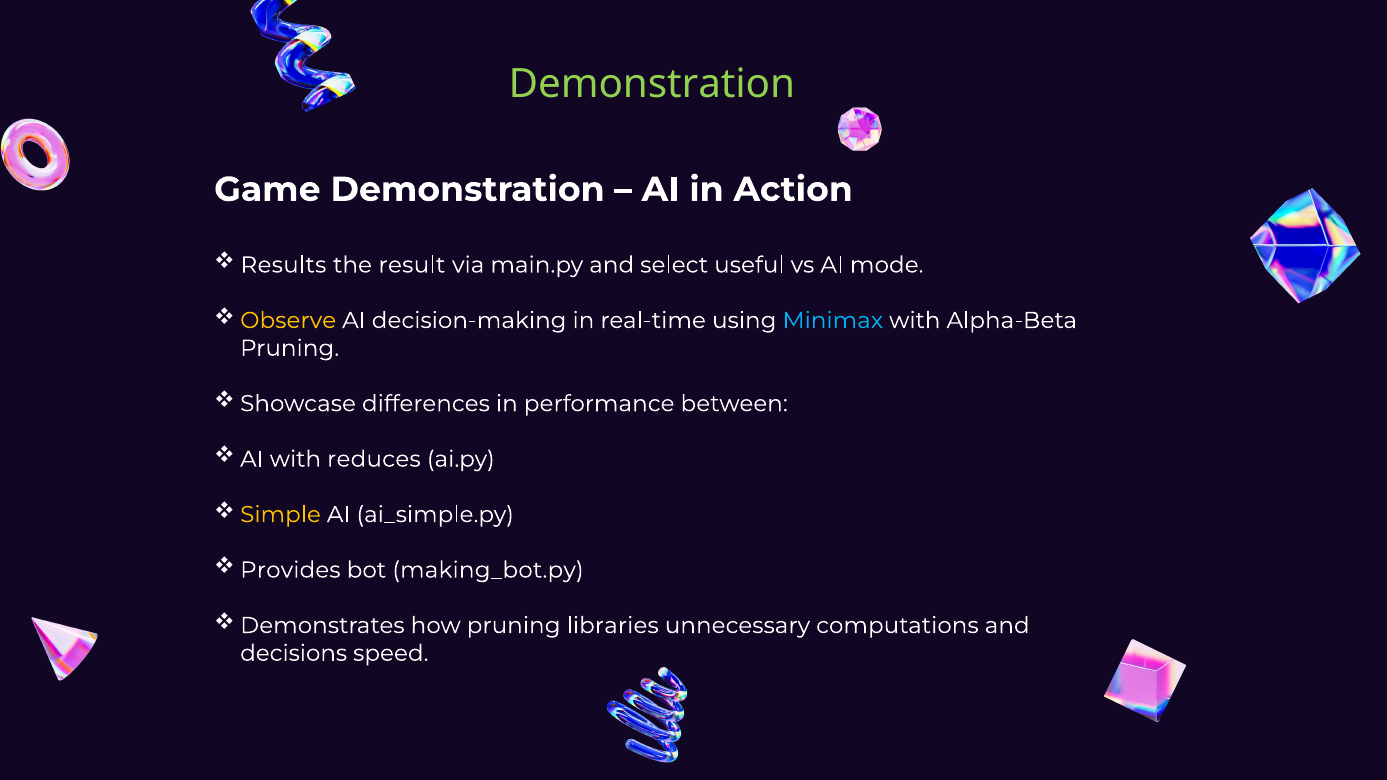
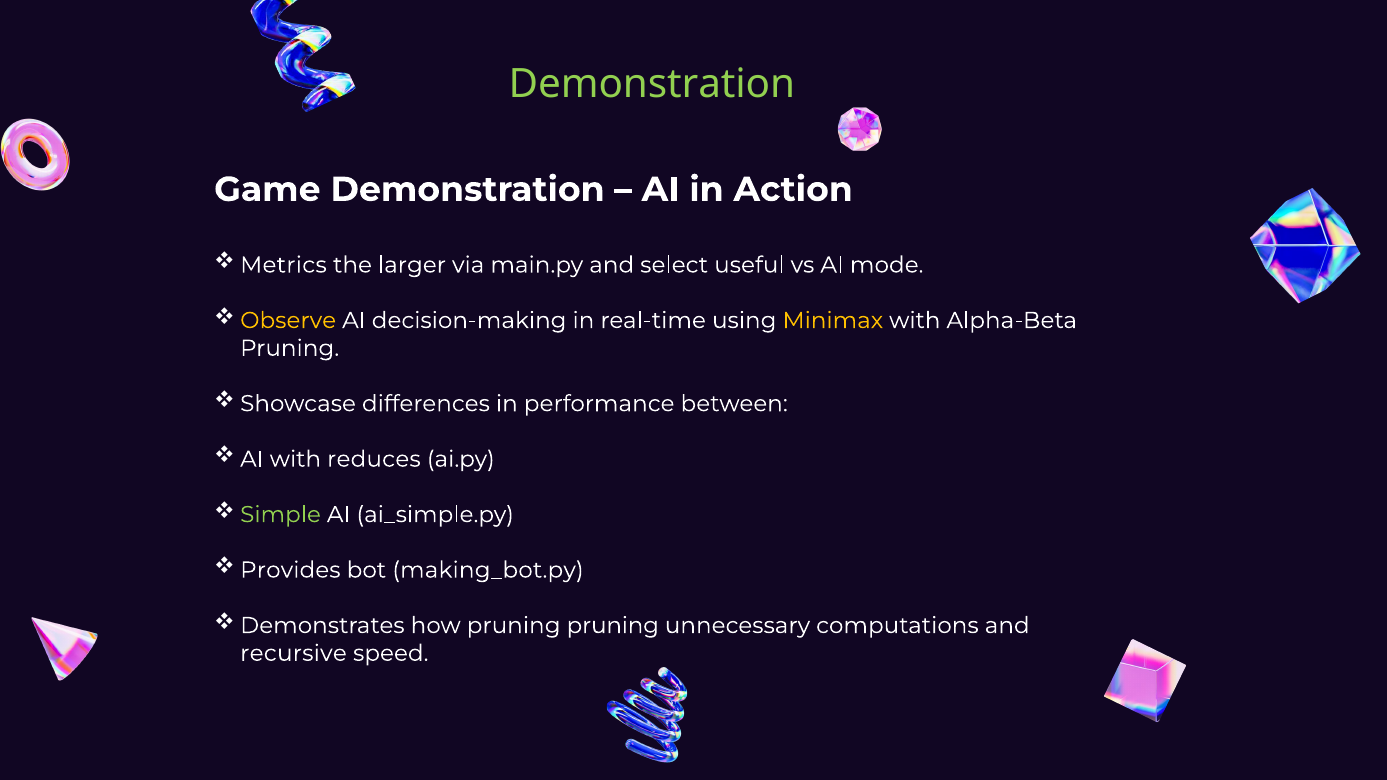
Results: Results -> Metrics
result: result -> larger
Minimax colour: light blue -> yellow
Simple colour: yellow -> light green
pruning libraries: libraries -> pruning
decisions: decisions -> recursive
